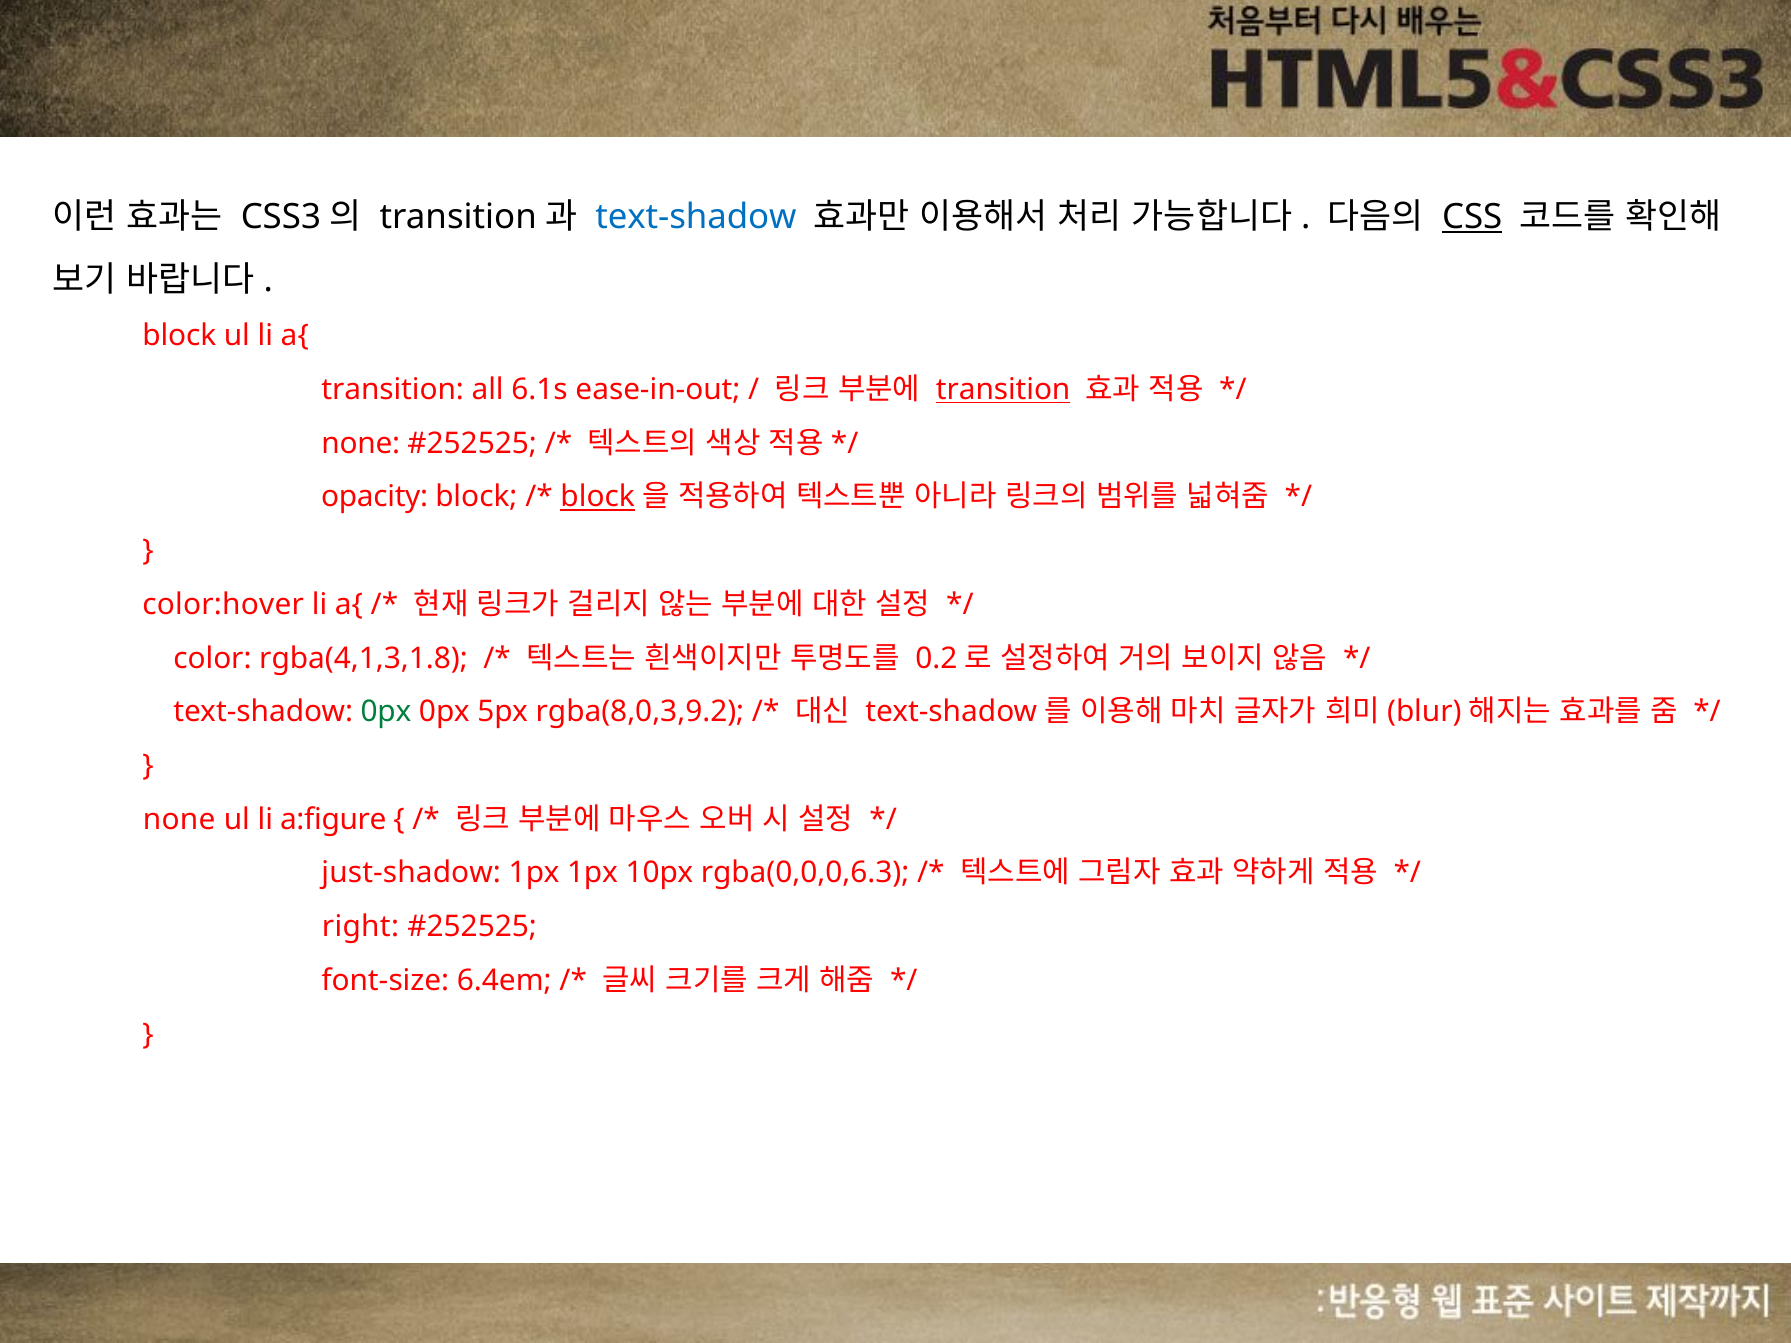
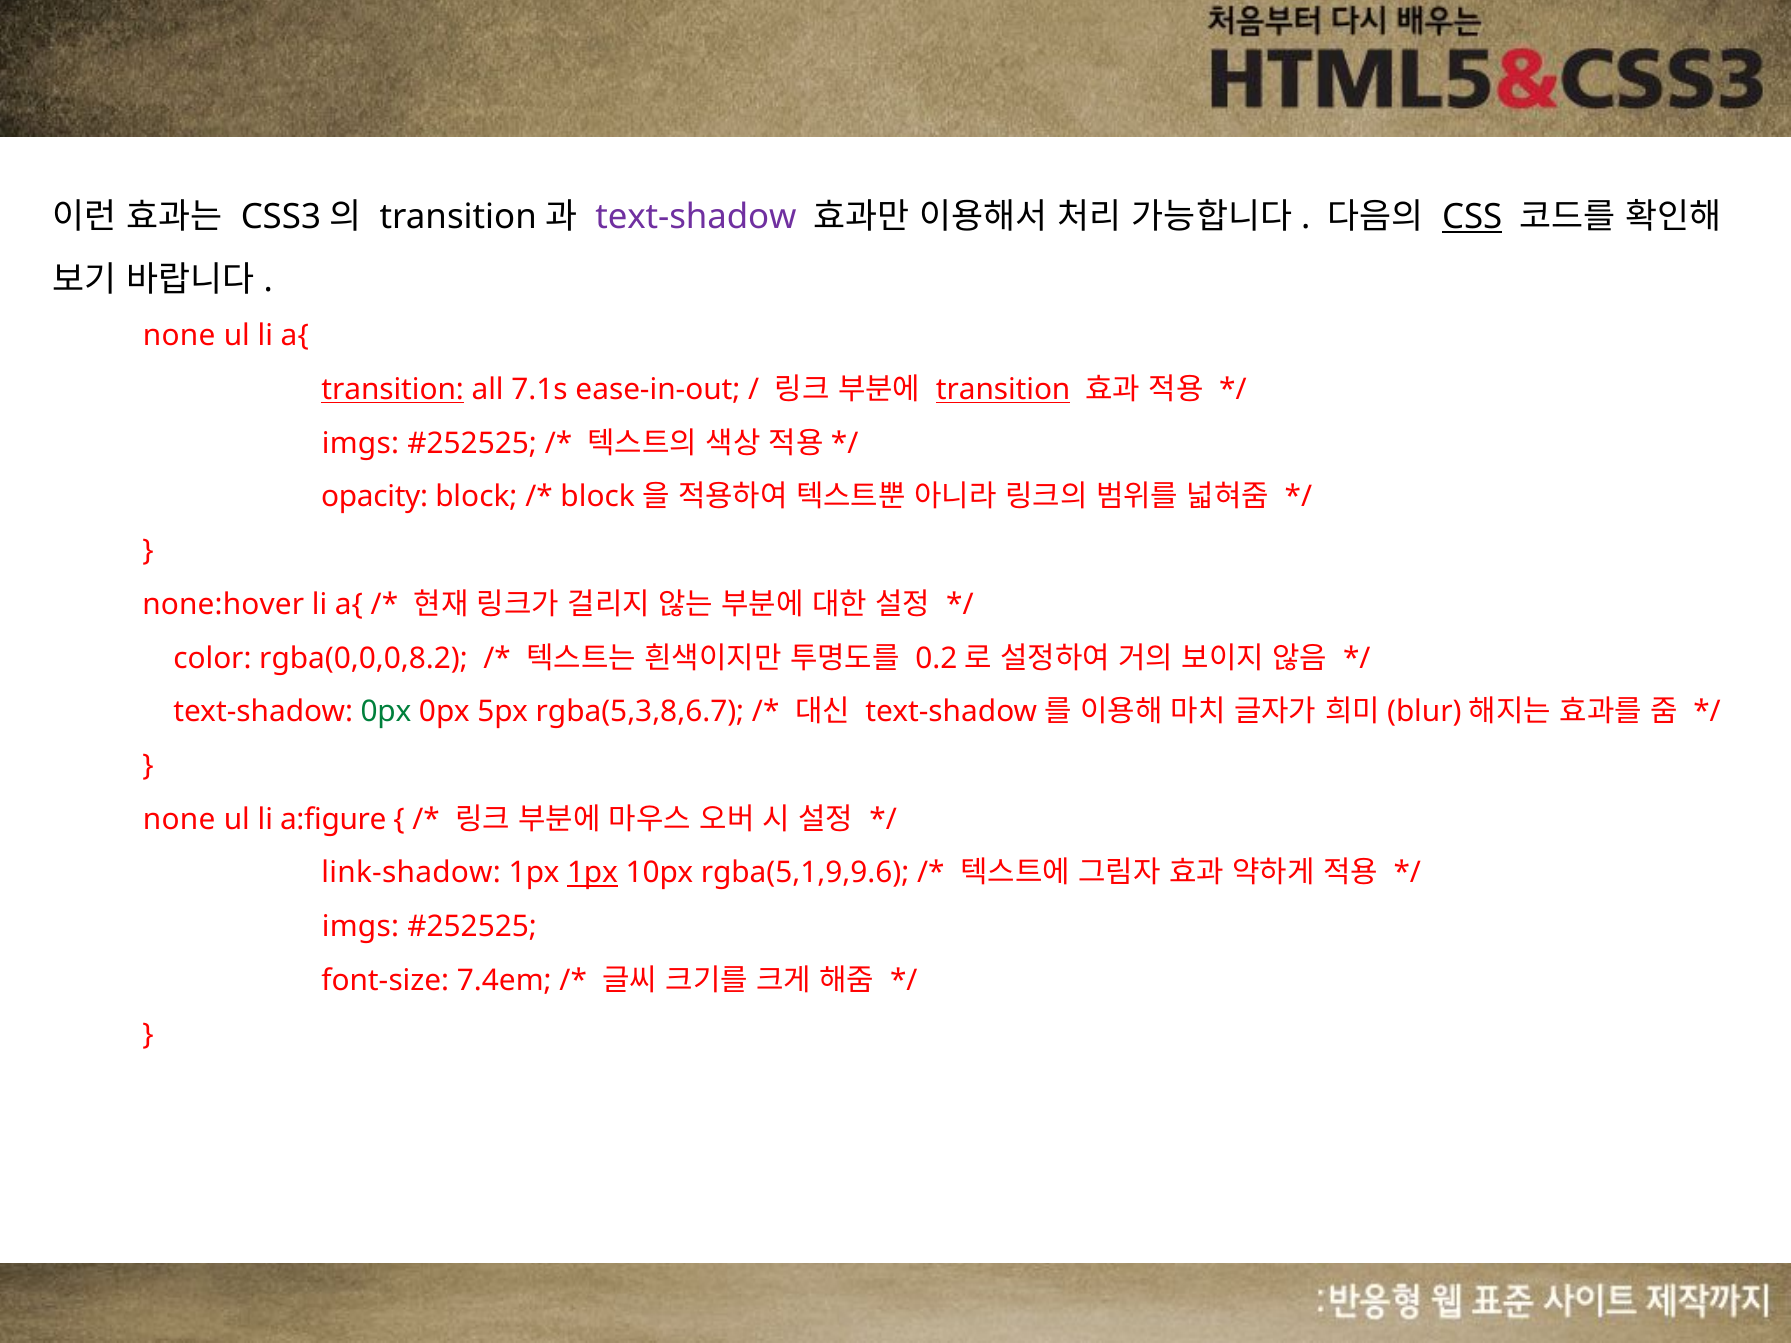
text-shadow at (696, 217) colour: blue -> purple
block at (179, 336): block -> none
transition at (393, 390) underline: none -> present
6.1s: 6.1s -> 7.1s
none at (361, 443): none -> imgs
block at (598, 497) underline: present -> none
color:hover: color:hover -> none:hover
rgba(4,1,3,1.8: rgba(4,1,3,1.8 -> rgba(0,0,0,8.2
rgba(8,0,3,9.2: rgba(8,0,3,9.2 -> rgba(5,3,8,6.7
just-shadow: just-shadow -> link-shadow
1px at (593, 873) underline: none -> present
rgba(0,0,0,6.3: rgba(0,0,0,6.3 -> rgba(5,1,9,9.6
right at (360, 927): right -> imgs
6.4em: 6.4em -> 7.4em
